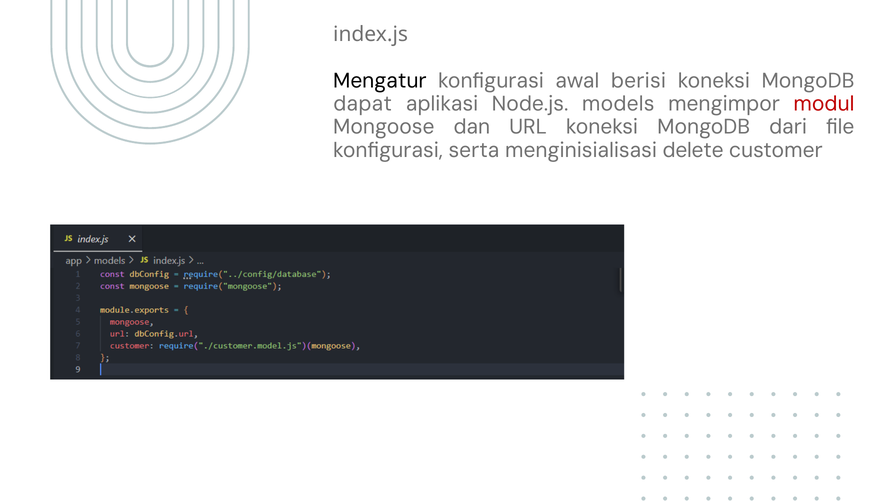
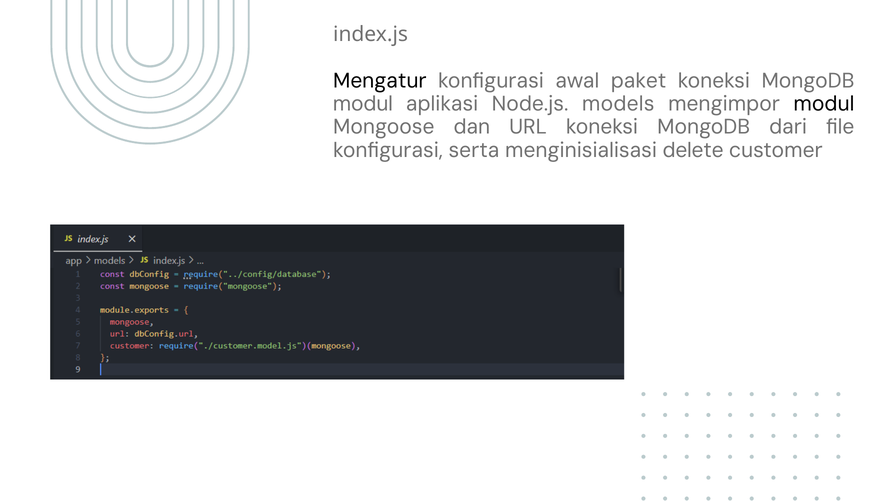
berisi: berisi -> paket
dapat at (363, 104): dapat -> modul
modul at (824, 104) colour: red -> black
